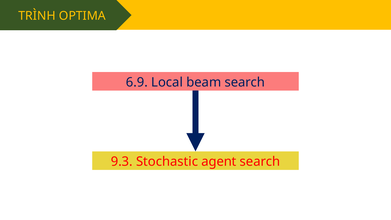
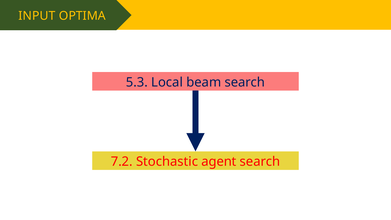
TRÌNH: TRÌNH -> INPUT
6.9: 6.9 -> 5.3
9.3: 9.3 -> 7.2
